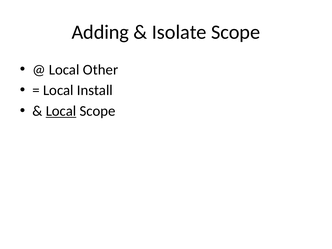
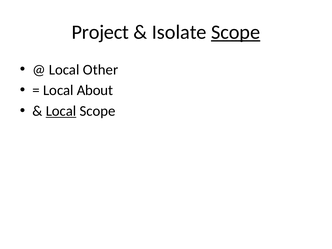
Adding: Adding -> Project
Scope at (236, 32) underline: none -> present
Install: Install -> About
